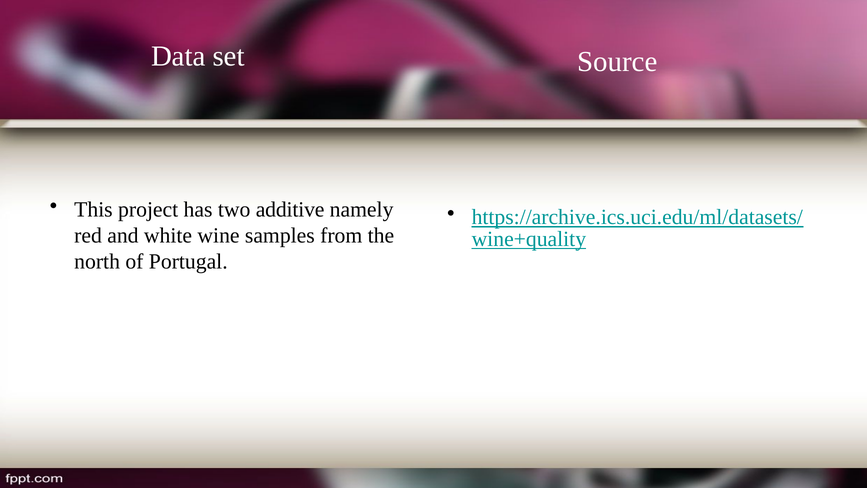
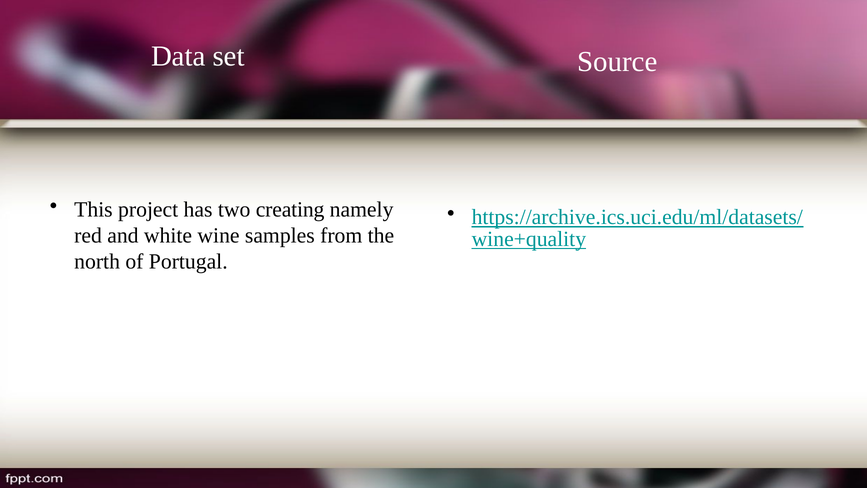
additive: additive -> creating
